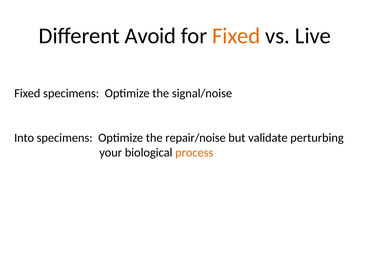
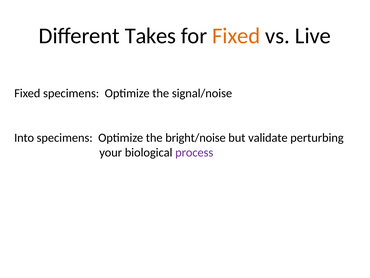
Avoid: Avoid -> Takes
repair/noise: repair/noise -> bright/noise
process colour: orange -> purple
